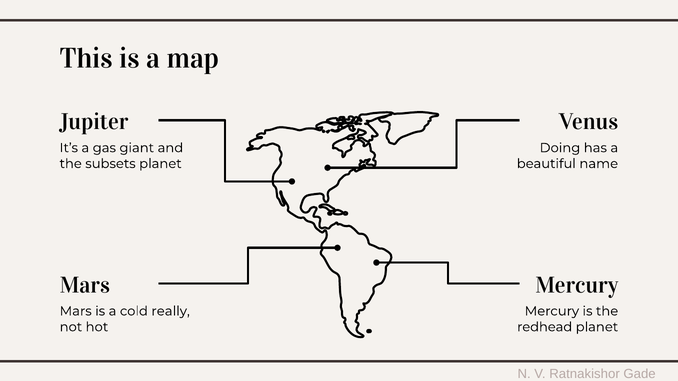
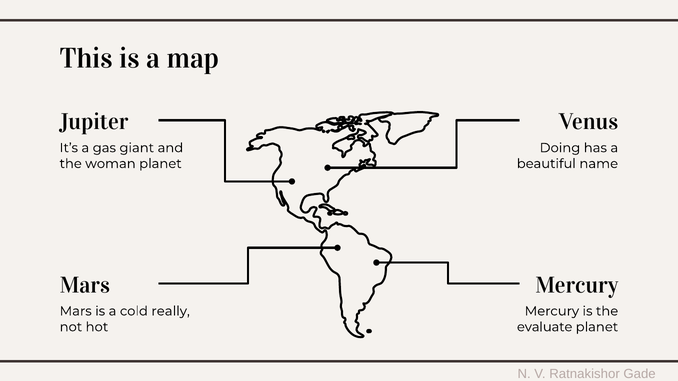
subsets: subsets -> woman
redhead: redhead -> evaluate
